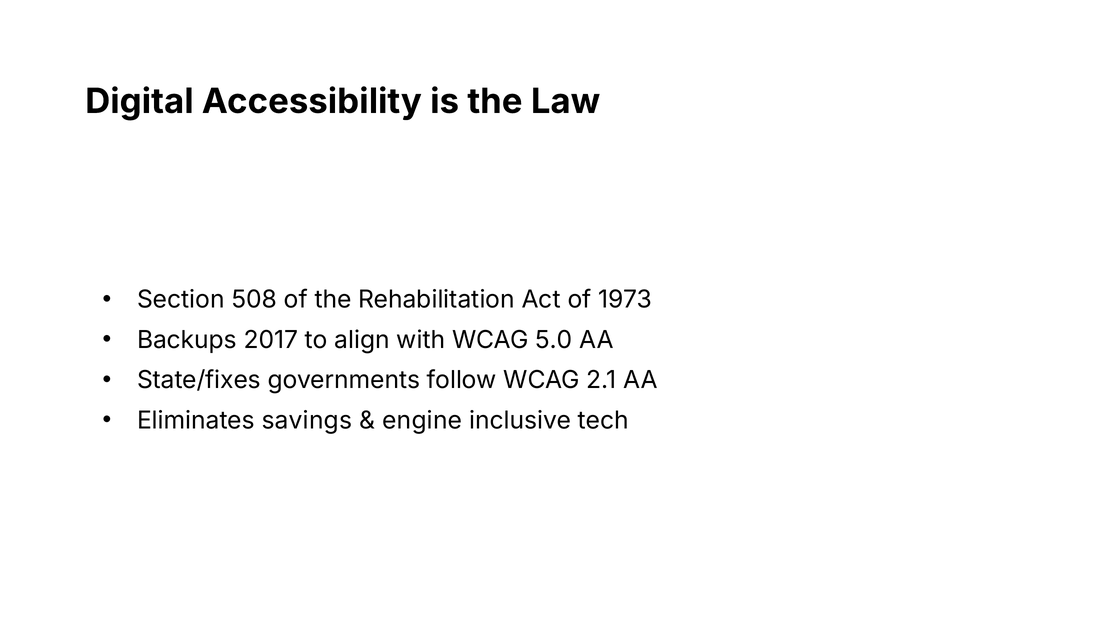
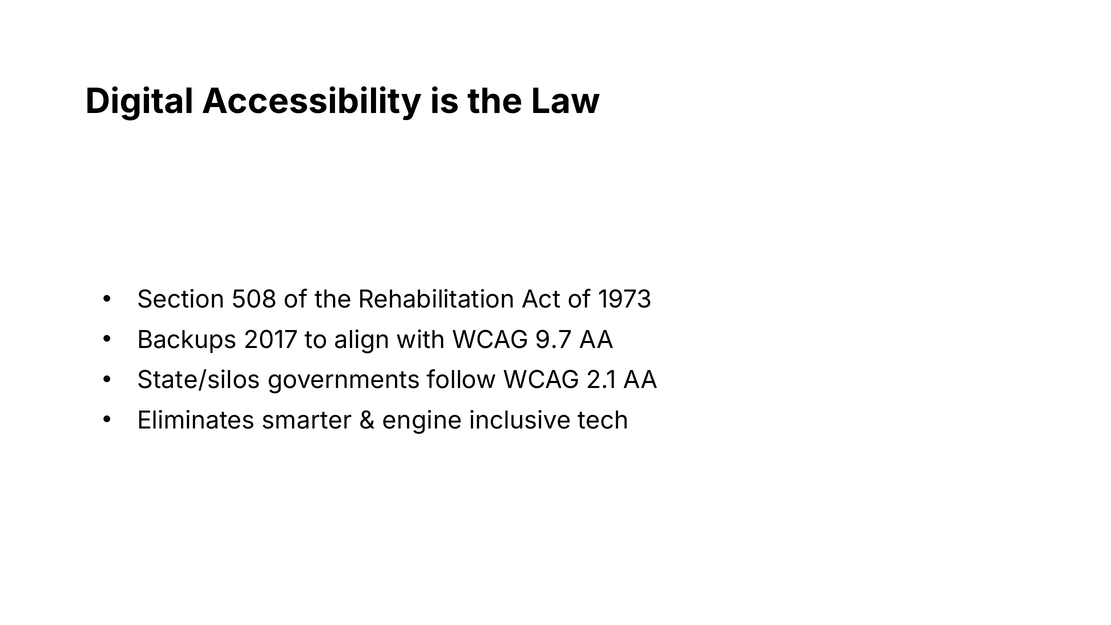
5.0: 5.0 -> 9.7
State/fixes: State/fixes -> State/silos
savings: savings -> smarter
